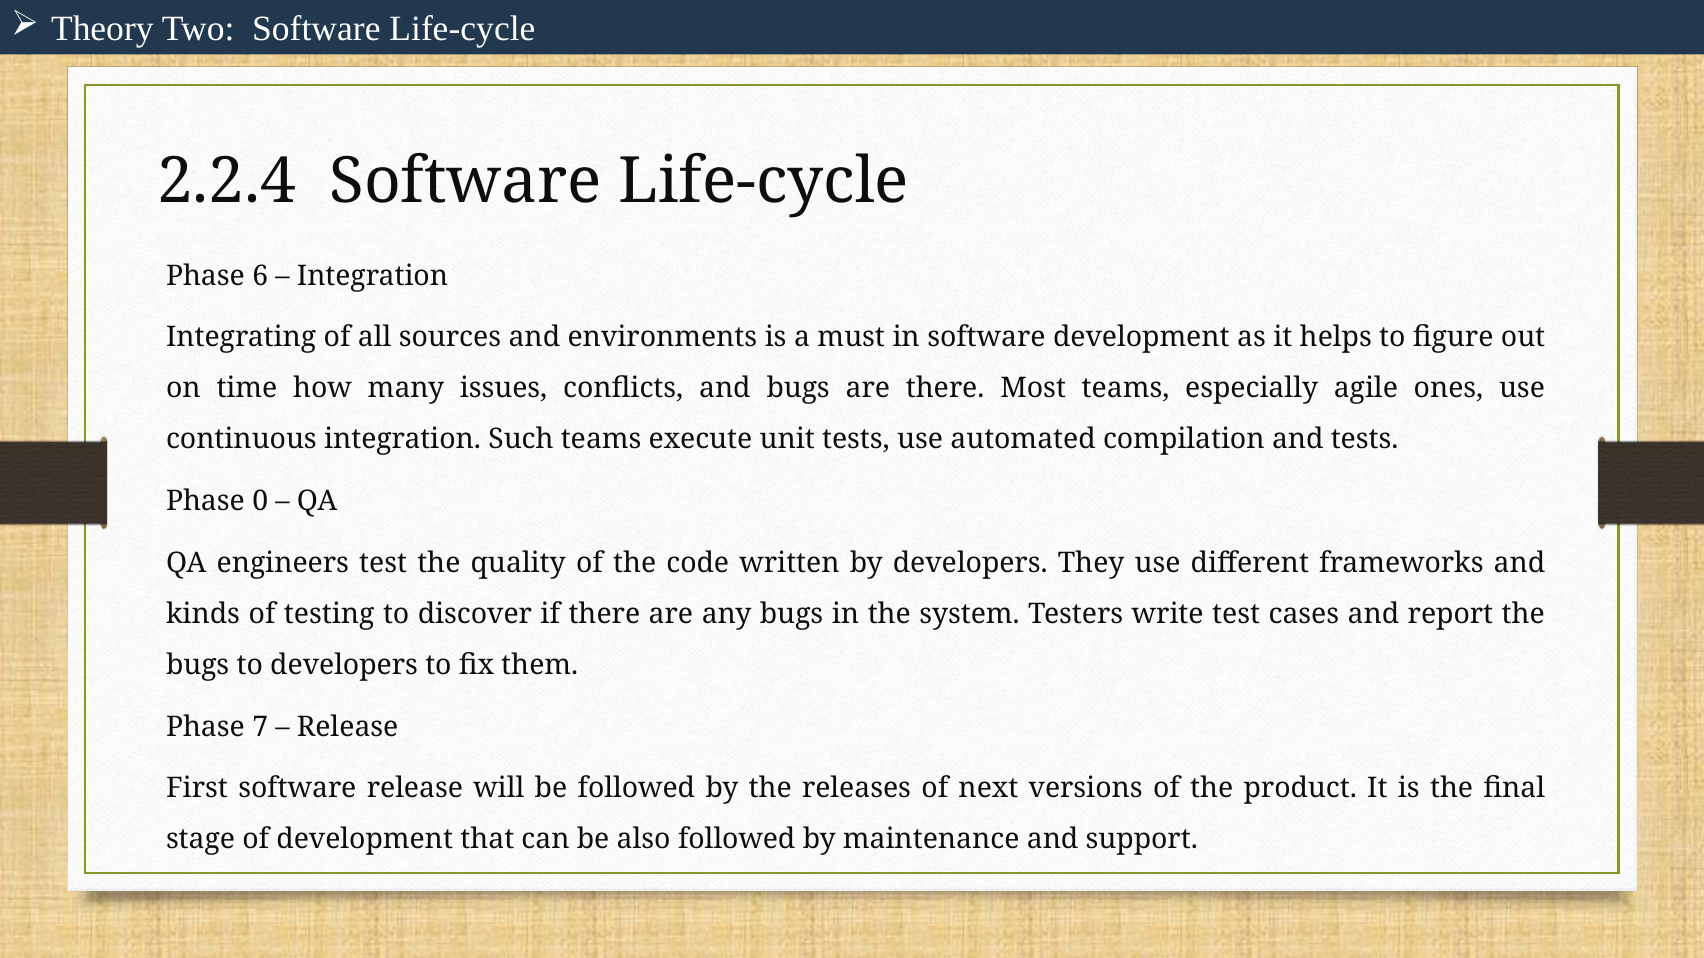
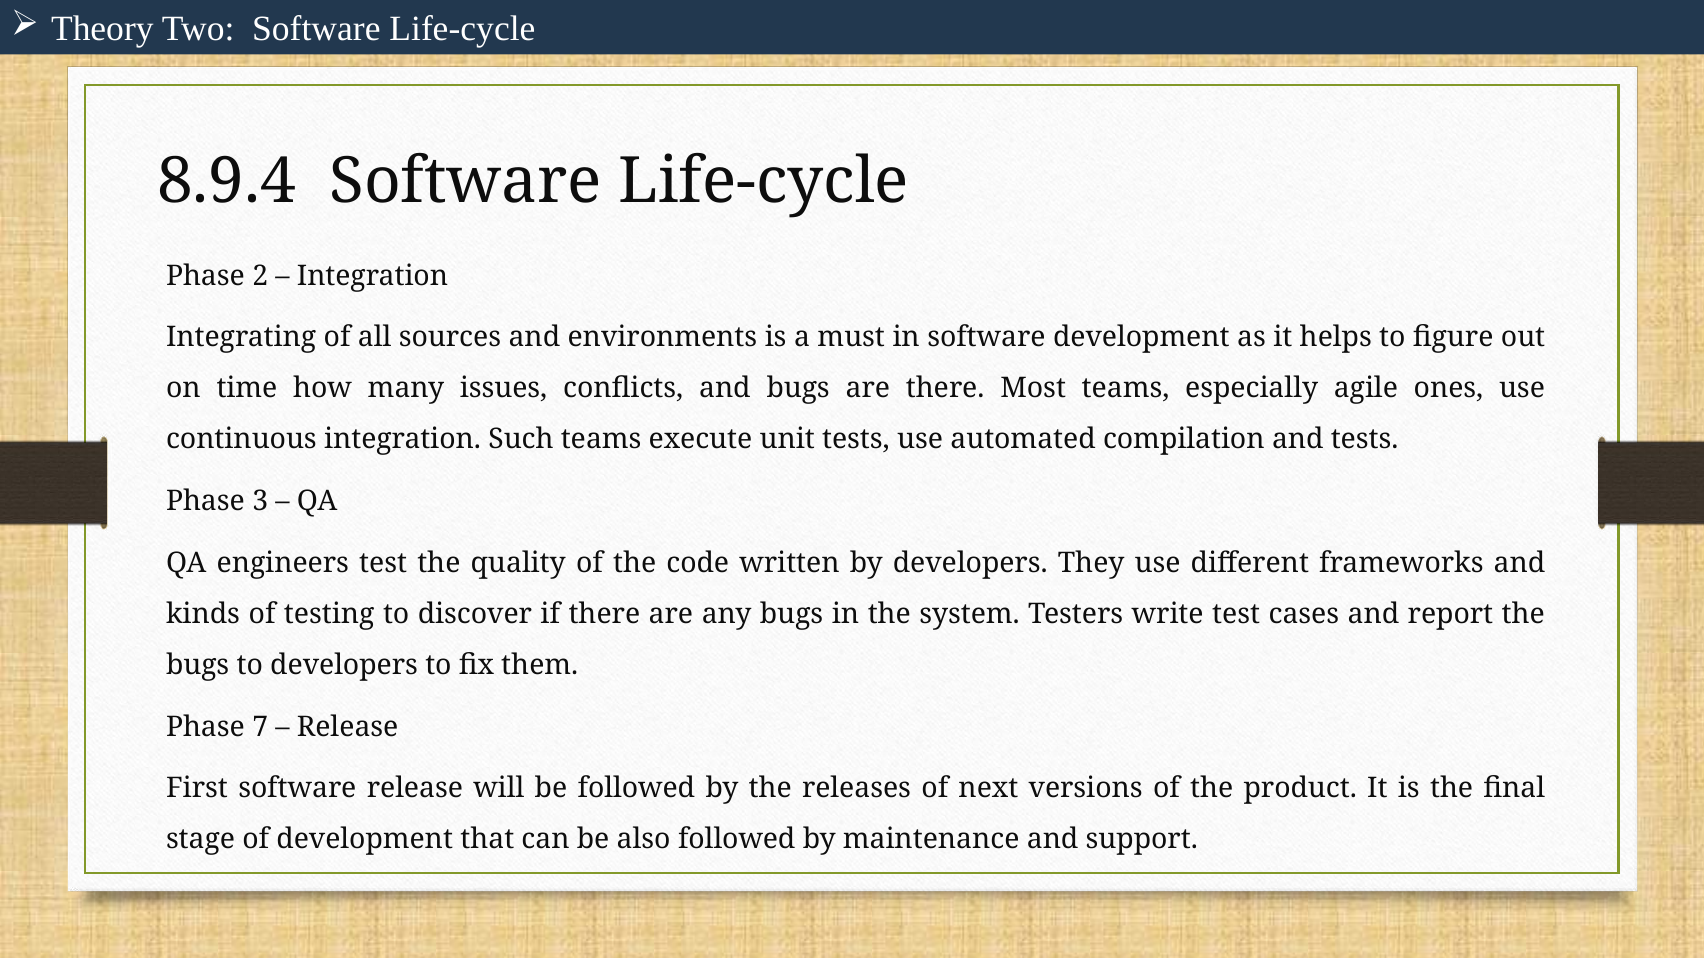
2.2.4: 2.2.4 -> 8.9.4
6: 6 -> 2
0: 0 -> 3
